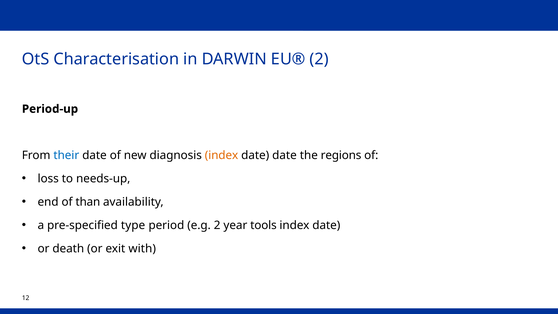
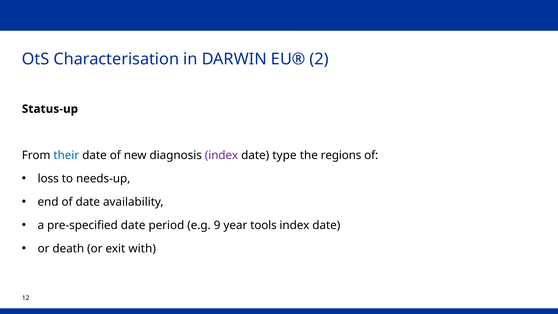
Period-up: Period-up -> Status-up
index at (222, 155) colour: orange -> purple
date date: date -> type
of than: than -> date
pre-specified type: type -> date
e.g 2: 2 -> 9
